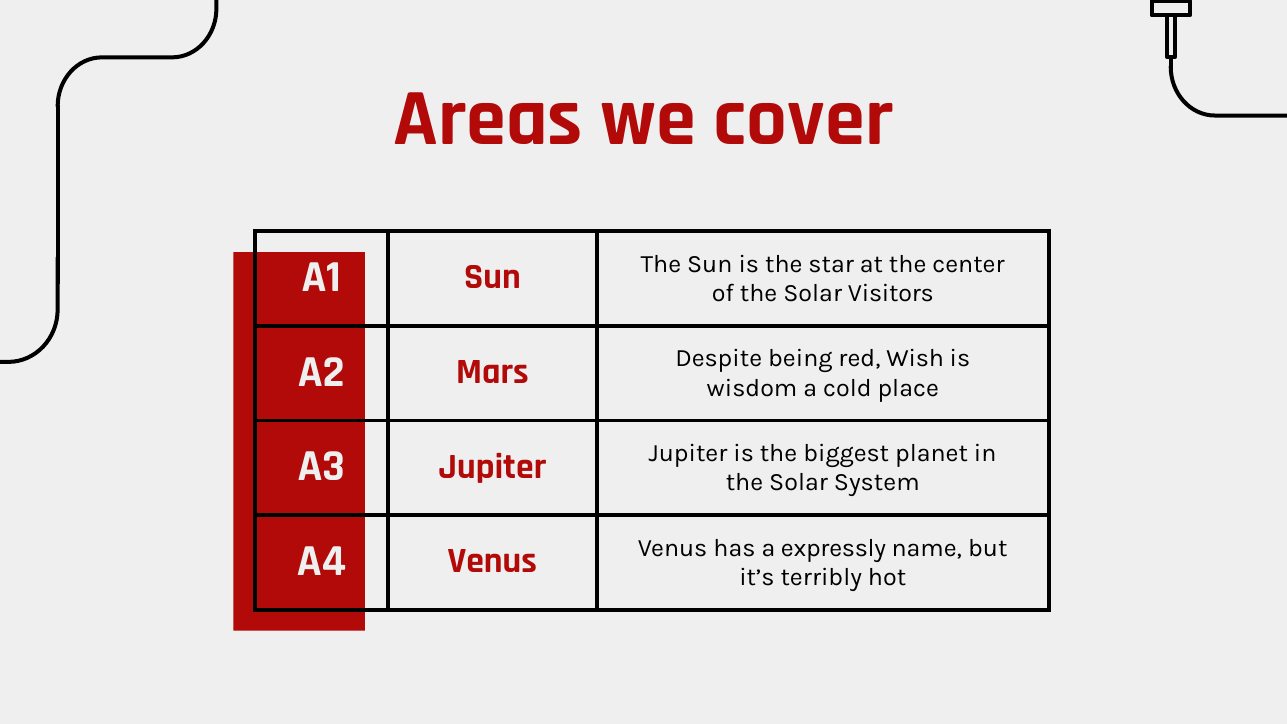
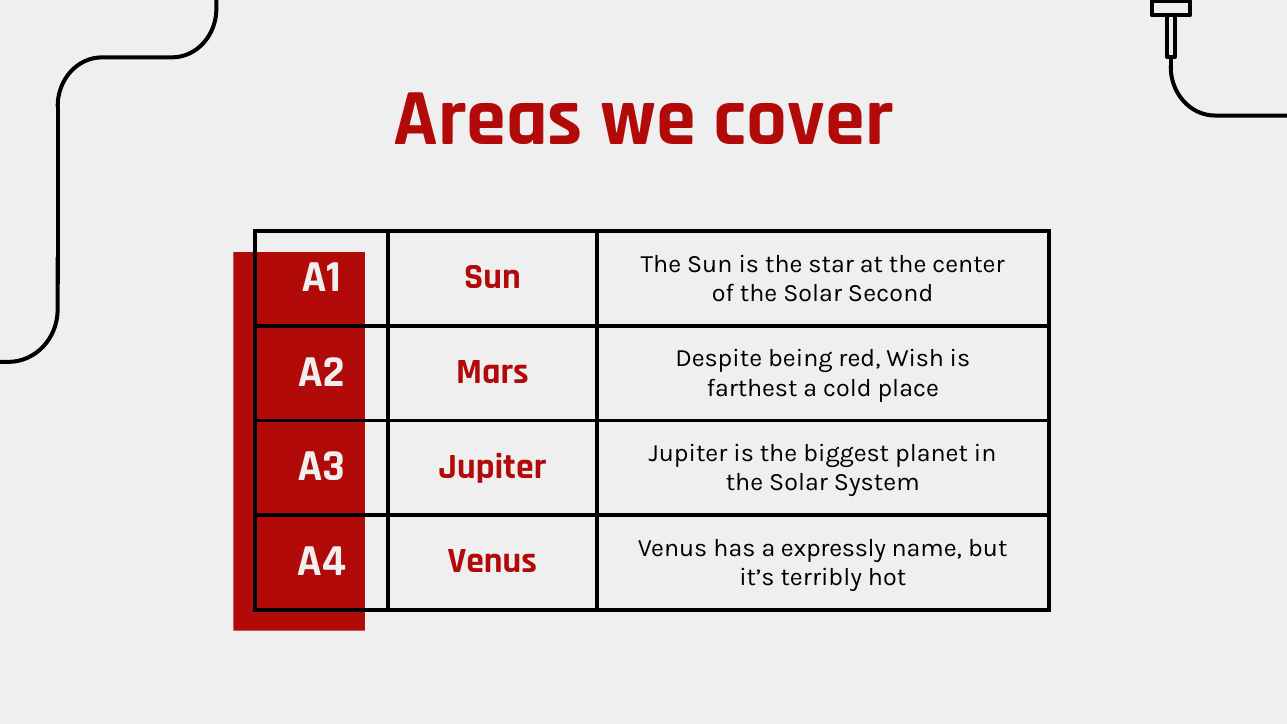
Visitors: Visitors -> Second
wisdom: wisdom -> farthest
